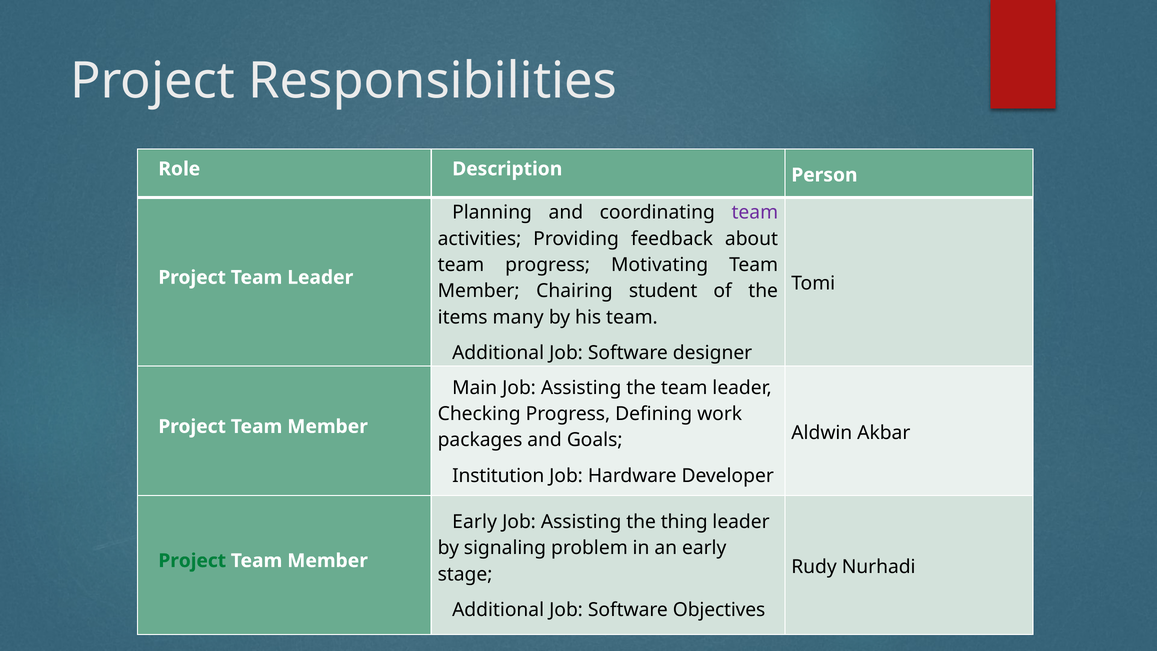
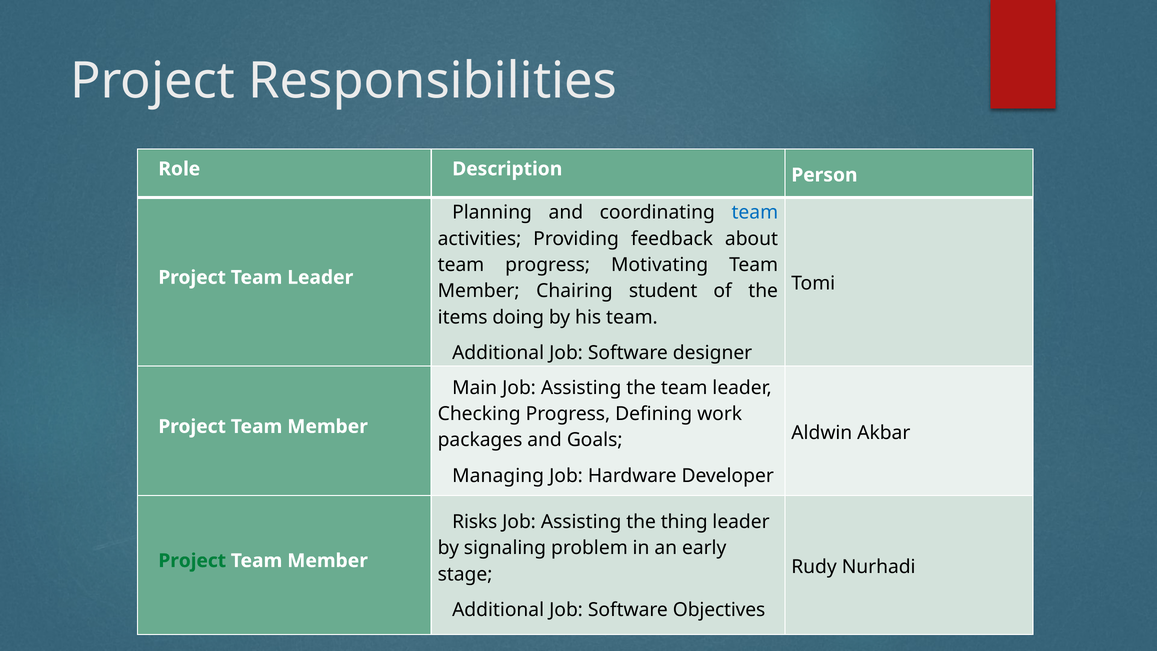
team at (755, 212) colour: purple -> blue
many: many -> doing
Institution: Institution -> Managing
Early at (475, 522): Early -> Risks
